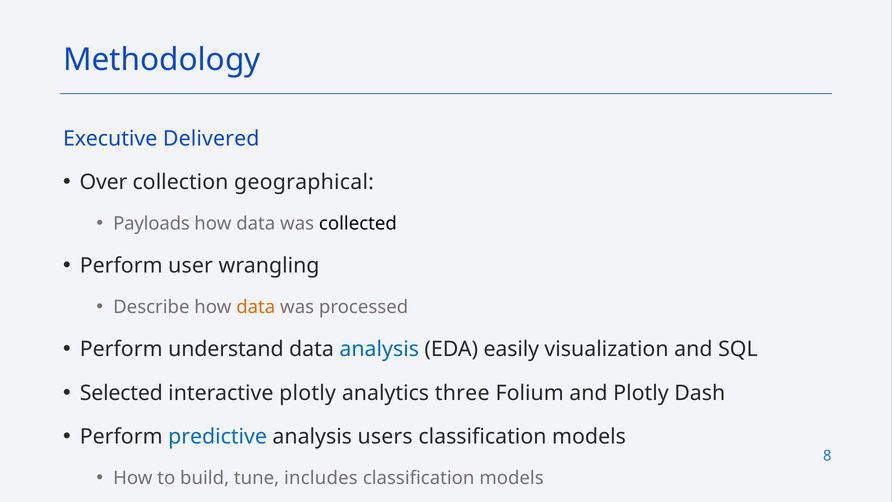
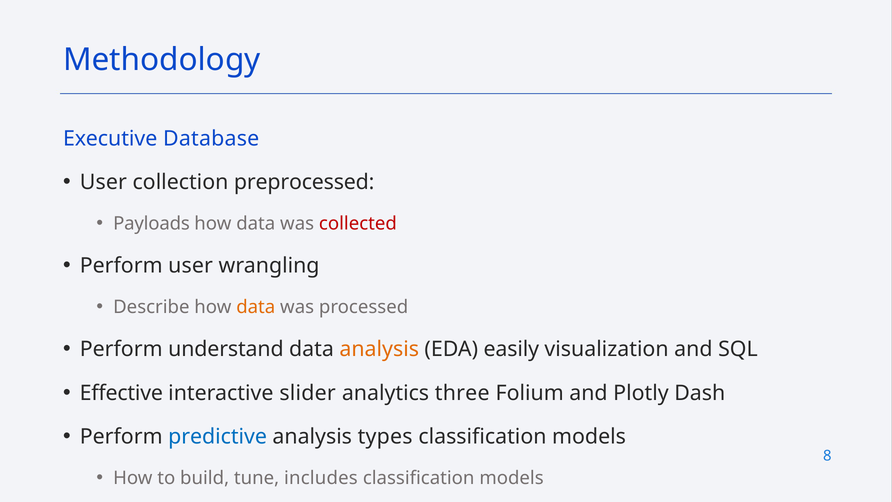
Delivered: Delivered -> Database
Over at (103, 182): Over -> User
geographical: geographical -> preprocessed
collected colour: black -> red
analysis at (379, 349) colour: blue -> orange
Selected: Selected -> Effective
interactive plotly: plotly -> slider
users: users -> types
